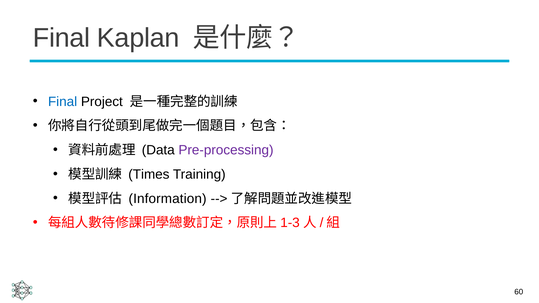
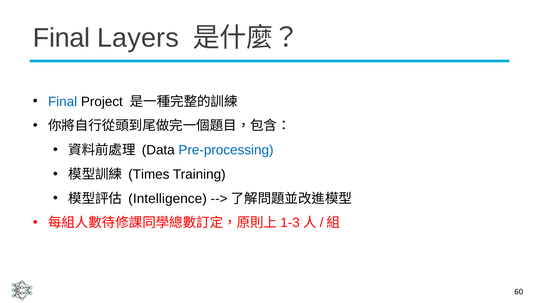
Kaplan: Kaplan -> Layers
Pre-processing colour: purple -> blue
Information: Information -> Intelligence
